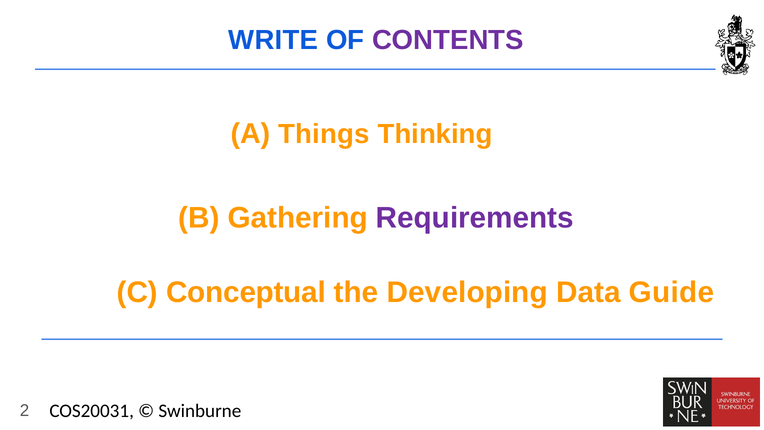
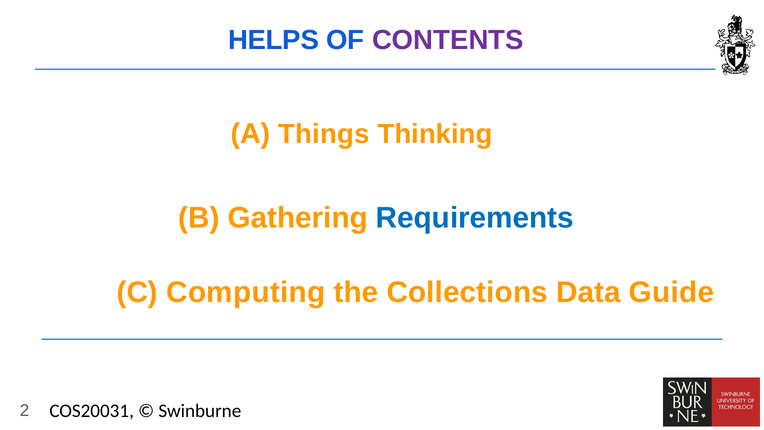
WRITE: WRITE -> HELPS
Requirements colour: purple -> blue
Conceptual: Conceptual -> Computing
Developing: Developing -> Collections
